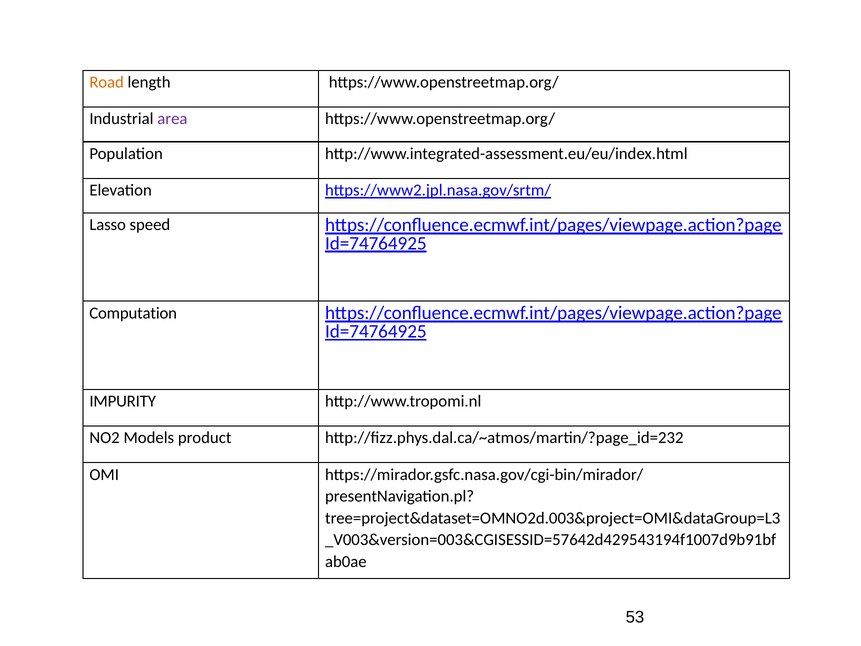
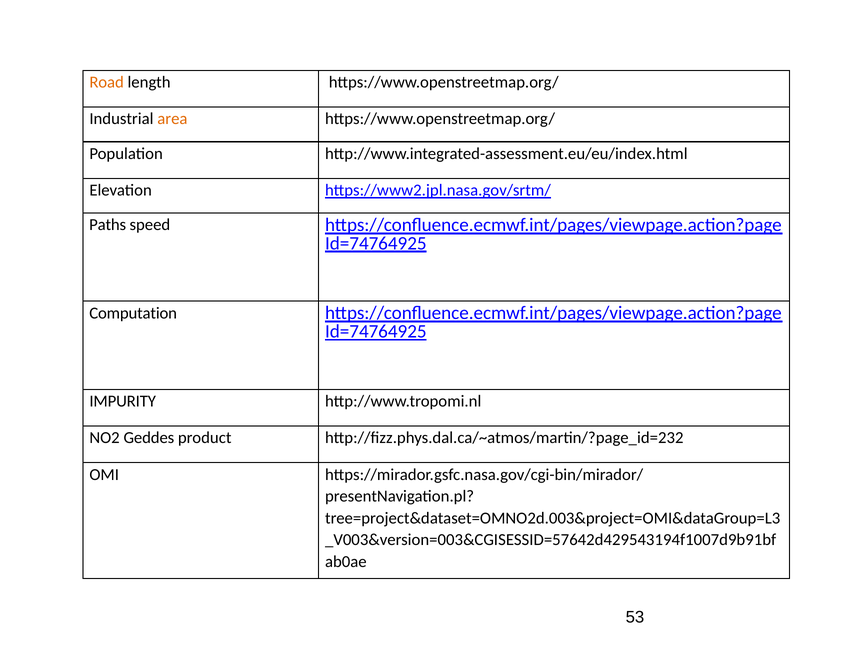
area colour: purple -> orange
Lasso: Lasso -> Paths
Models: Models -> Geddes
